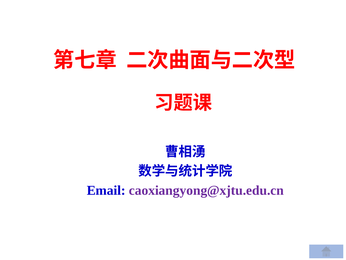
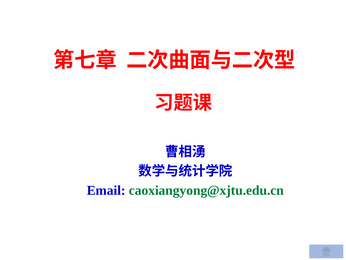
caoxiangyong@xjtu.edu.cn colour: purple -> green
